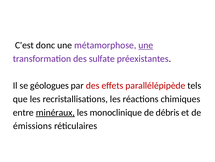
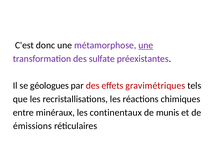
parallélépipède: parallélépipède -> gravimétriques
minéraux underline: present -> none
monoclinique: monoclinique -> continentaux
débris: débris -> munis
